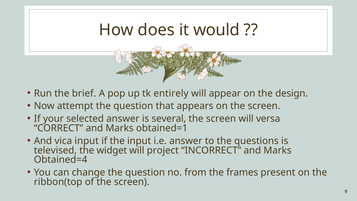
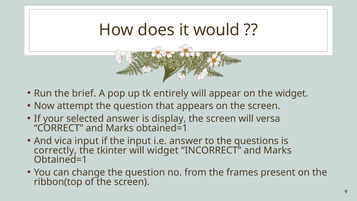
the design: design -> widget
several: several -> display
televised: televised -> correctly
widget: widget -> tkinter
will project: project -> widget
Obtained=4 at (61, 160): Obtained=4 -> Obtained=1
